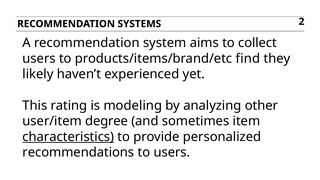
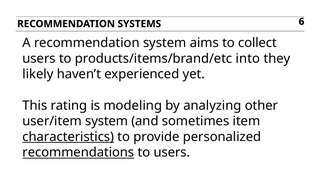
2: 2 -> 6
find: find -> into
user/item degree: degree -> system
recommendations underline: none -> present
